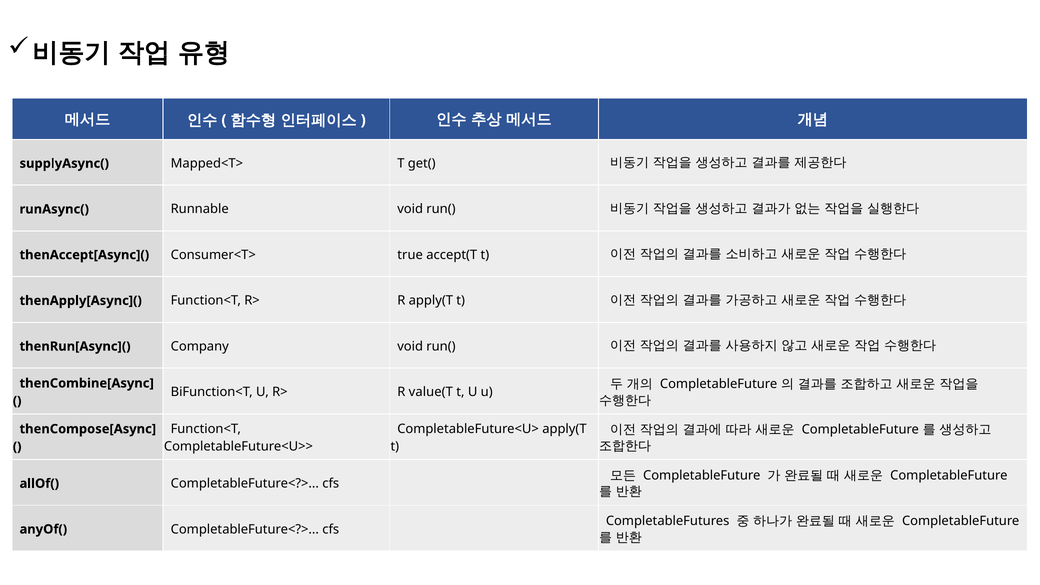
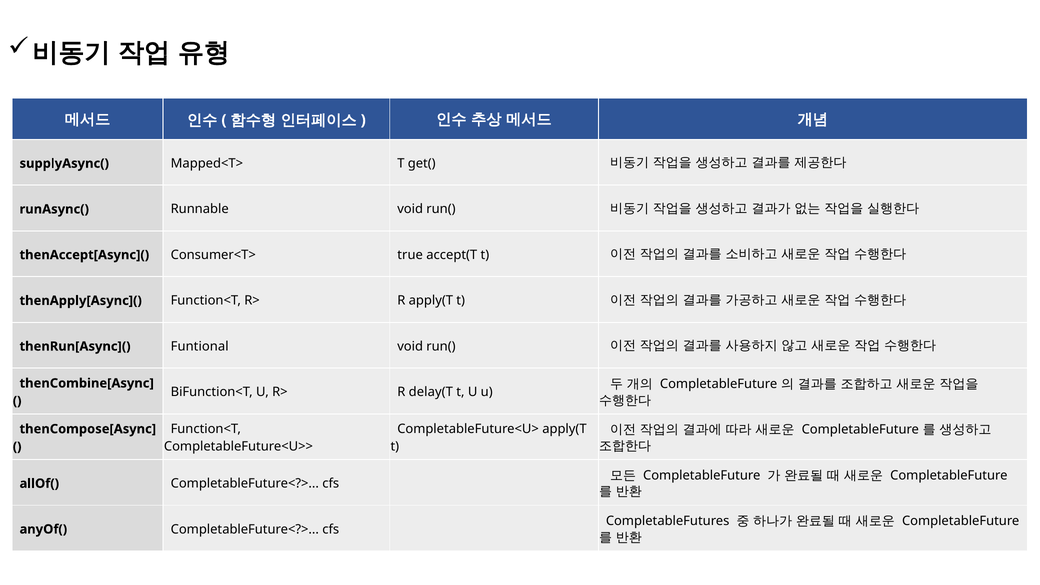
Company: Company -> Funtional
value(T: value(T -> delay(T
